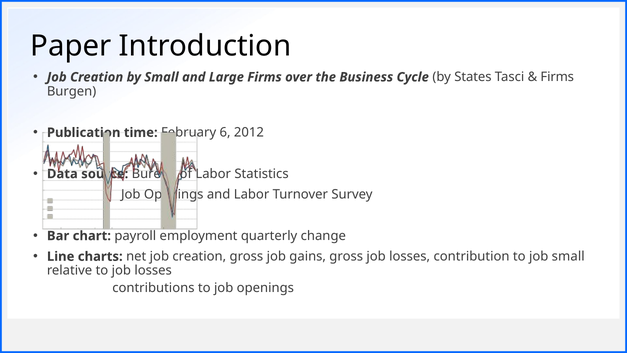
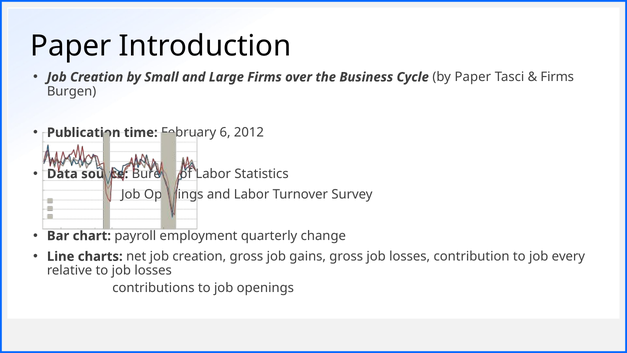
by States: States -> Paper
job small: small -> every
